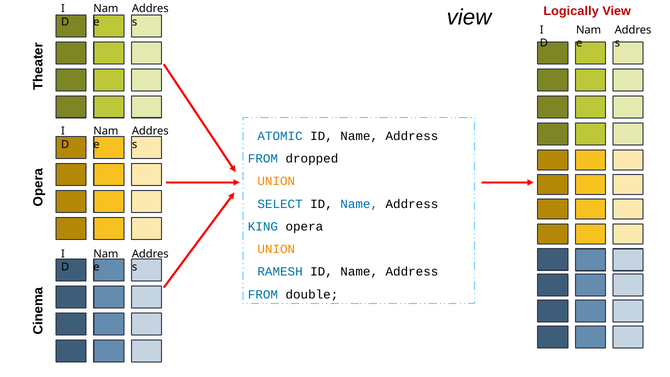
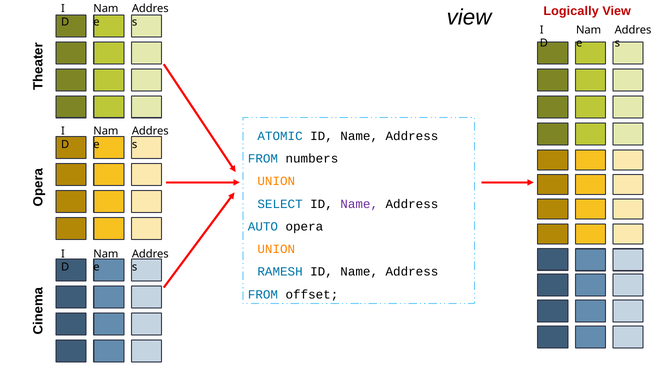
dropped: dropped -> numbers
Name at (359, 204) colour: blue -> purple
KING: KING -> AUTO
double: double -> offset
